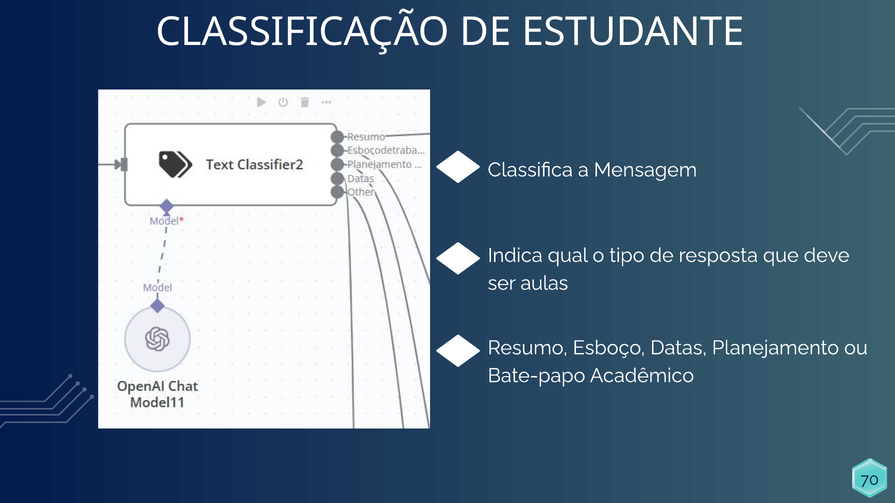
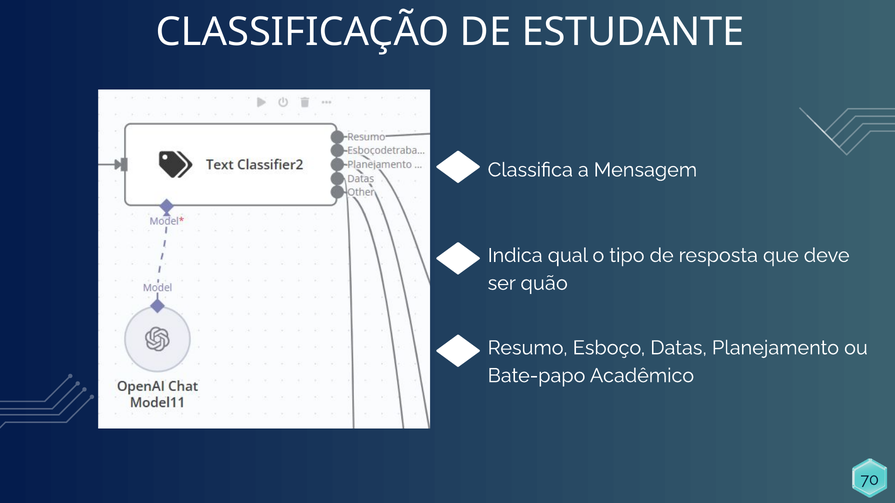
aulas: aulas -> quão
